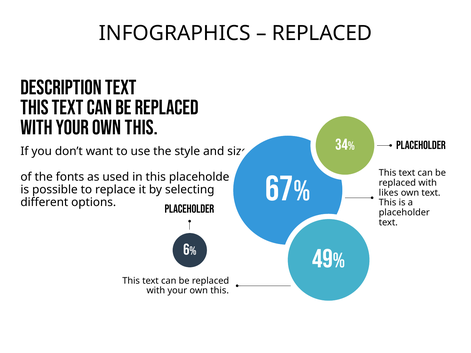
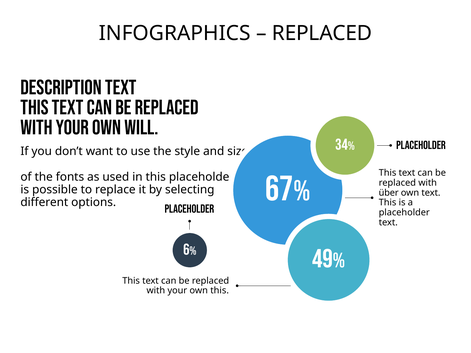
this at (141, 128): this -> will
likes: likes -> über
